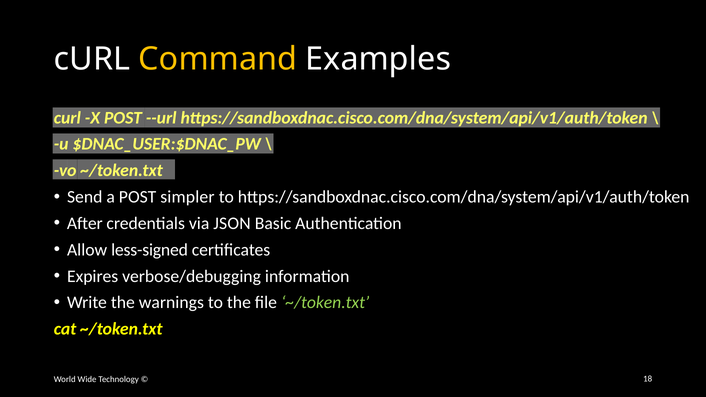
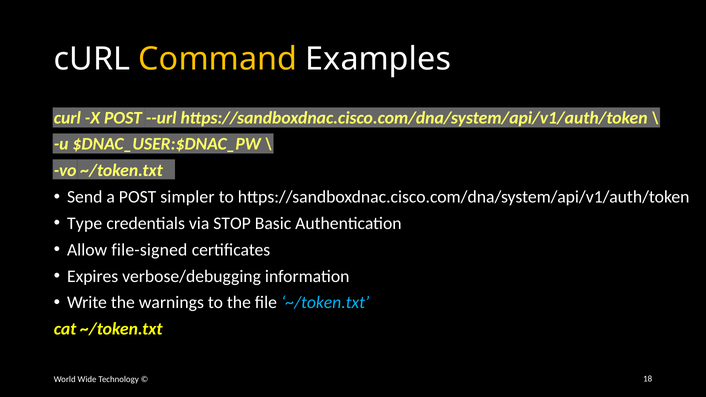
After: After -> Type
JSON: JSON -> STOP
less-signed: less-signed -> file-signed
~/token.txt at (325, 303) colour: light green -> light blue
